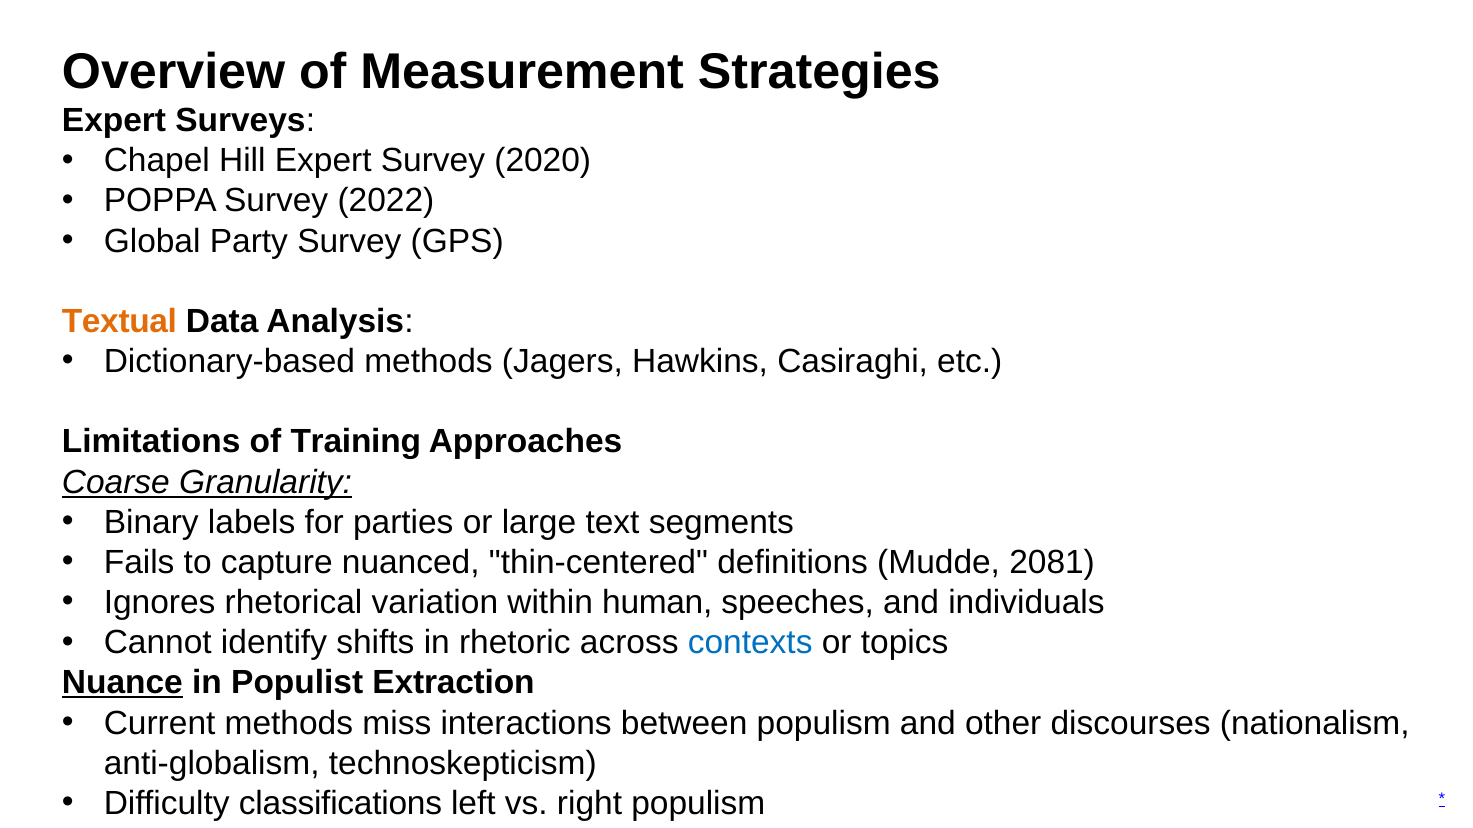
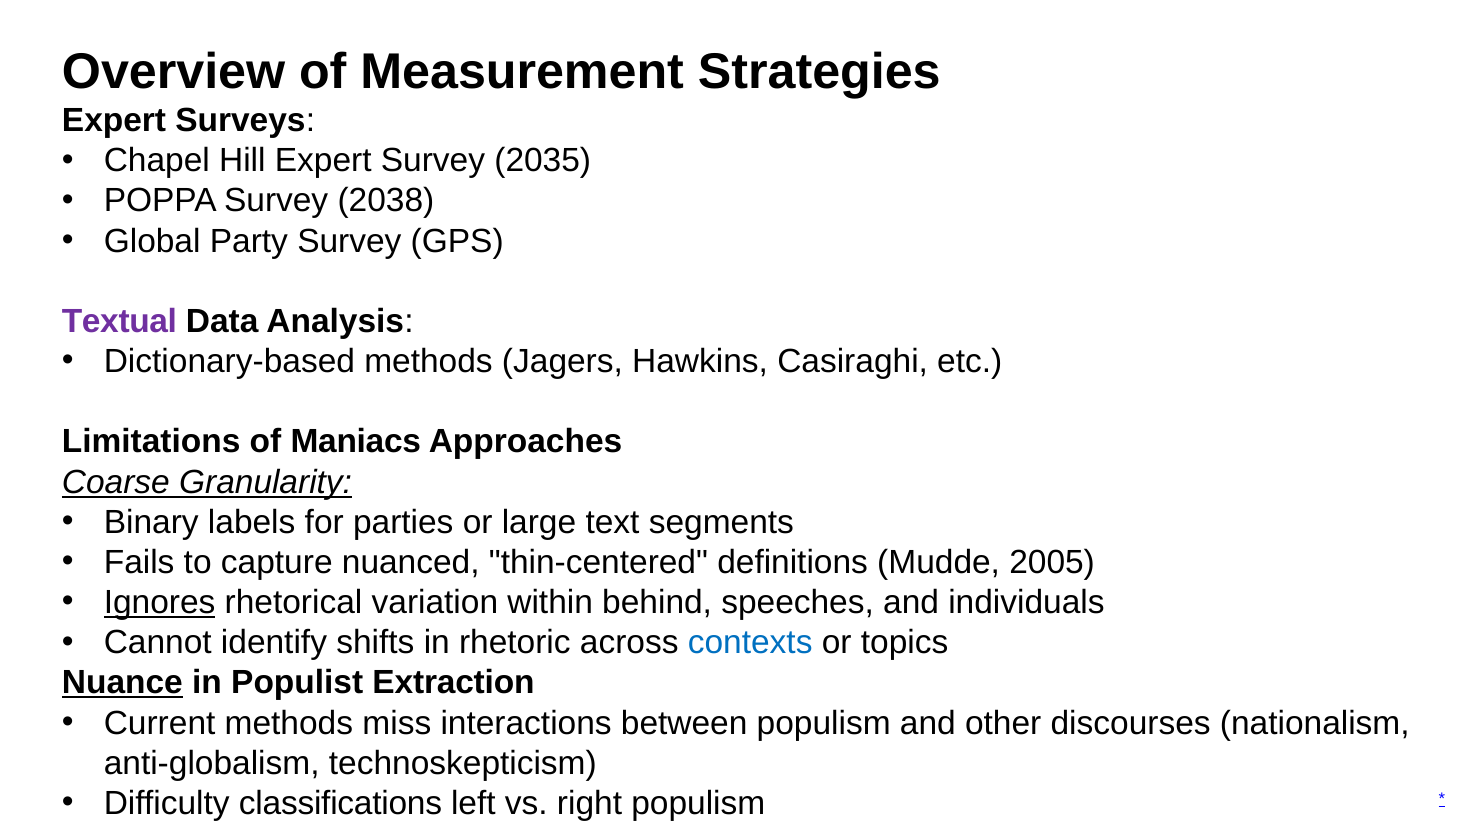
2020: 2020 -> 2035
2022: 2022 -> 2038
Textual colour: orange -> purple
Training: Training -> Maniacs
2081: 2081 -> 2005
Ignores underline: none -> present
human: human -> behind
